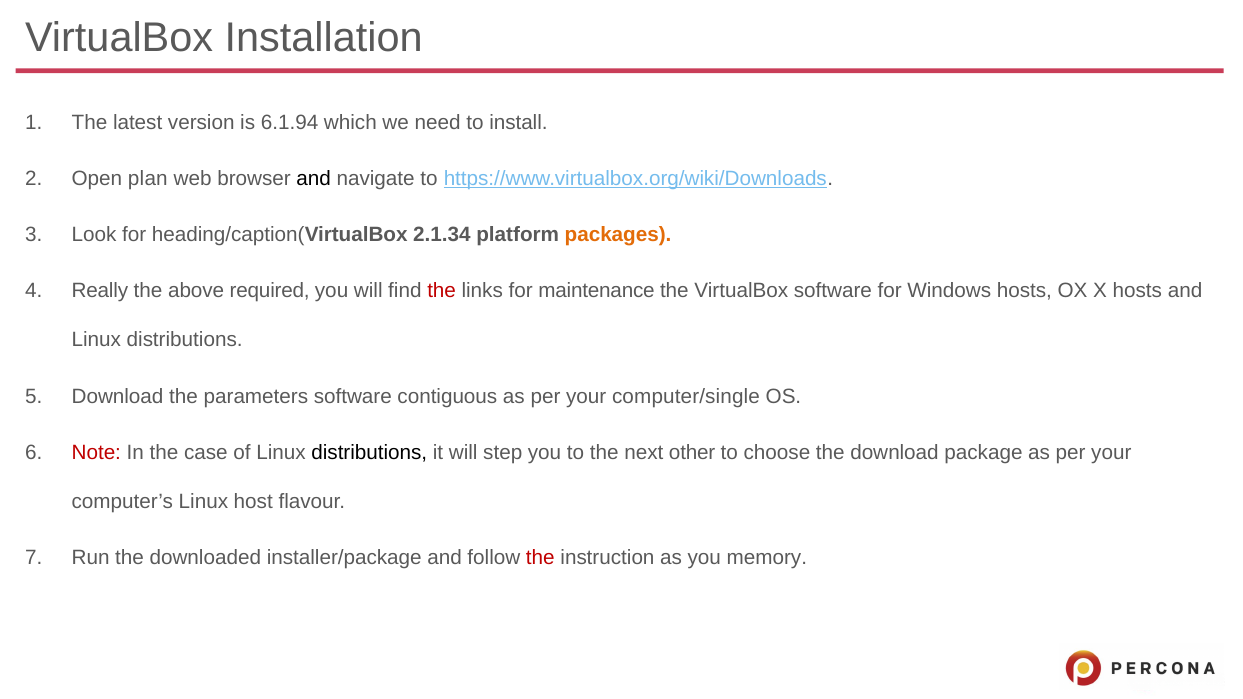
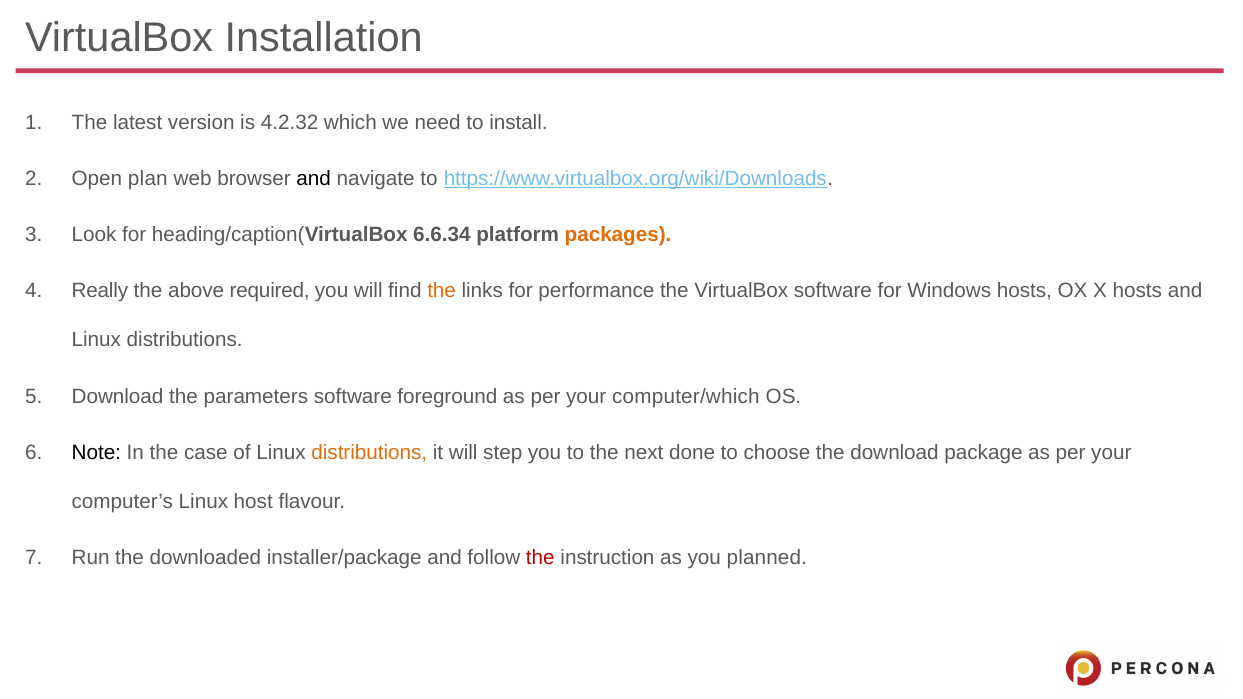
6.1.94: 6.1.94 -> 4.2.32
2.1.34: 2.1.34 -> 6.6.34
the at (442, 291) colour: red -> orange
maintenance: maintenance -> performance
contiguous: contiguous -> foreground
computer/single: computer/single -> computer/which
Note colour: red -> black
distributions at (369, 452) colour: black -> orange
other: other -> done
memory: memory -> planned
